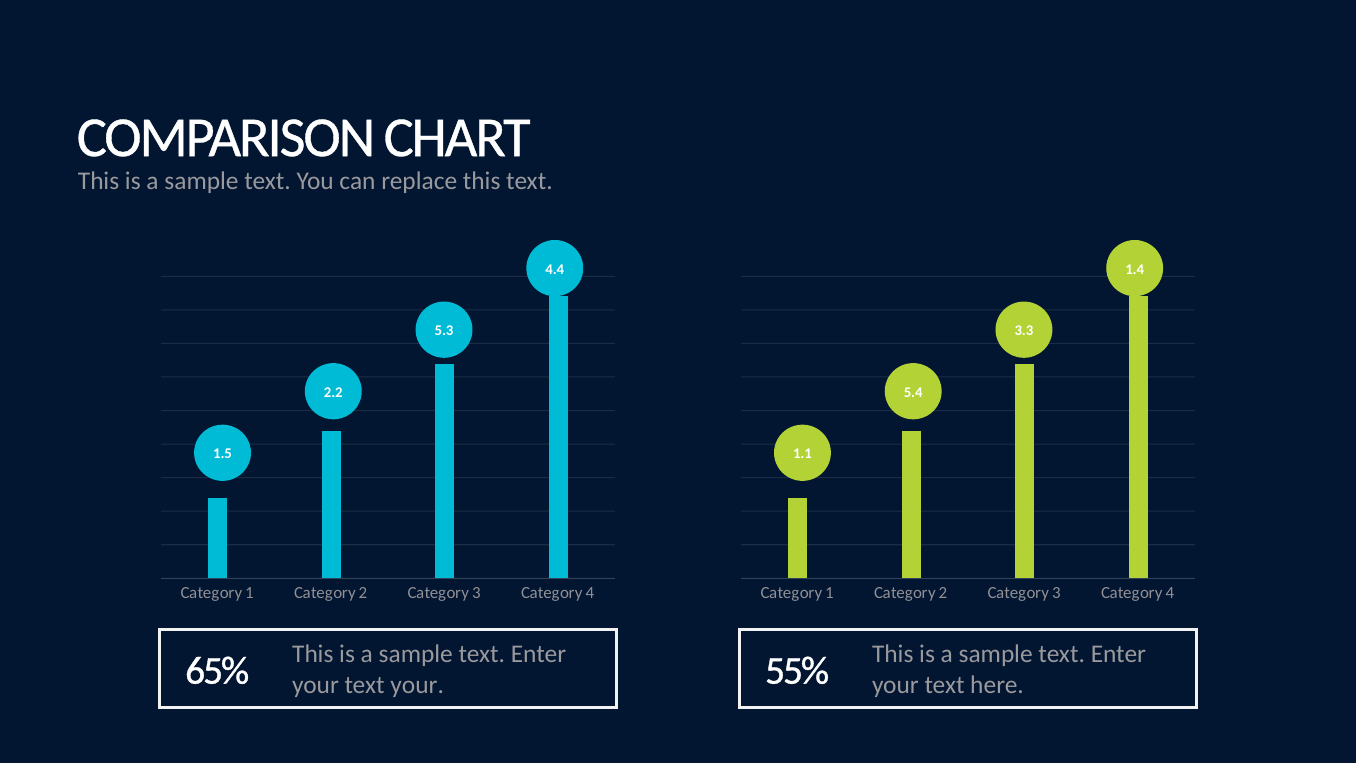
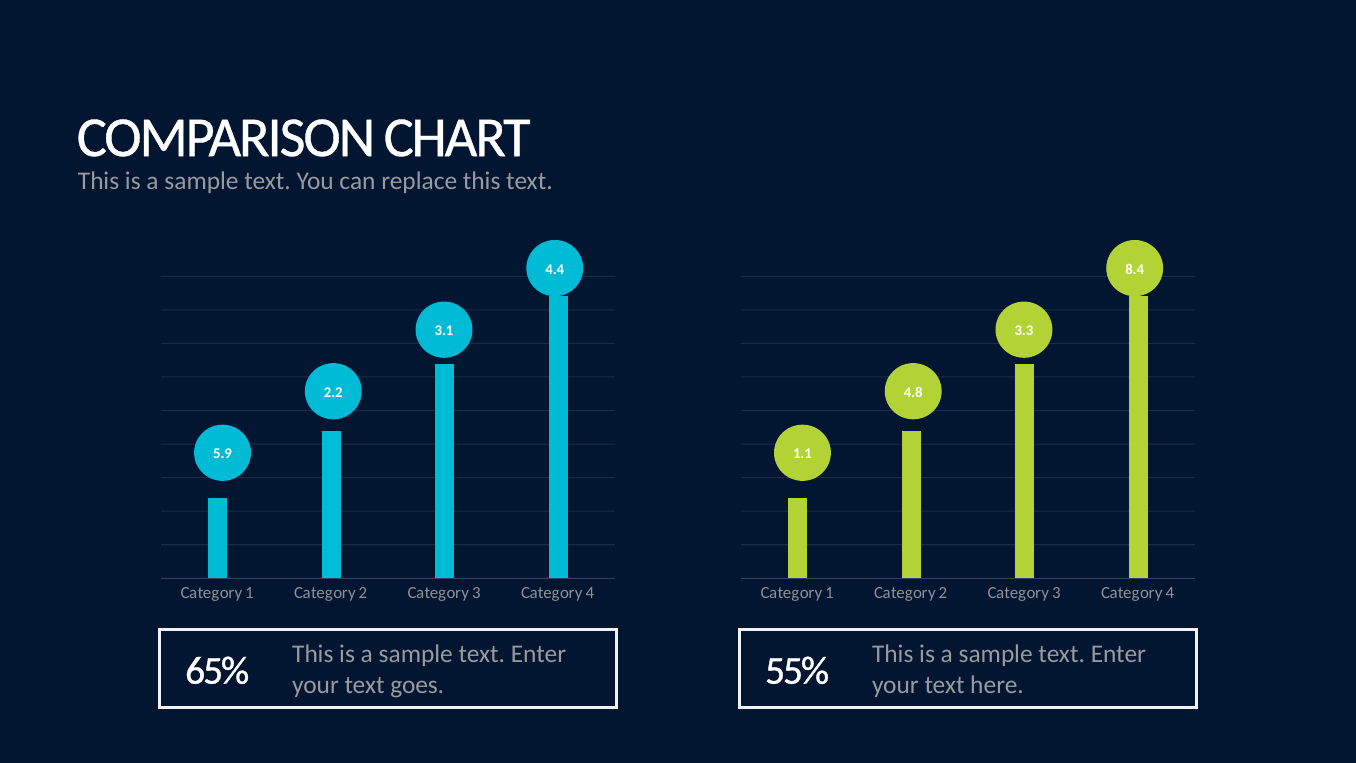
1.4: 1.4 -> 8.4
5.3: 5.3 -> 3.1
5.4: 5.4 -> 4.8
1.5: 1.5 -> 5.9
text your: your -> goes
